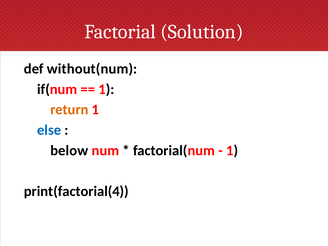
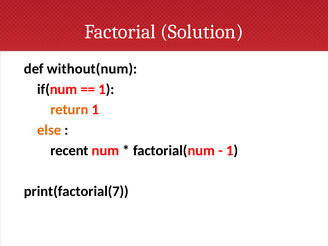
else colour: blue -> orange
below: below -> recent
print(factorial(4: print(factorial(4 -> print(factorial(7
